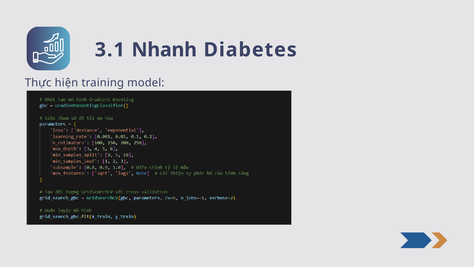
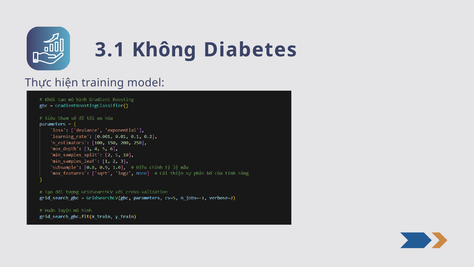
Nhanh: Nhanh -> Không
